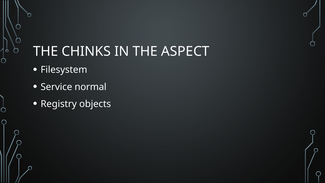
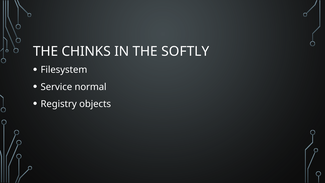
ASPECT: ASPECT -> SOFTLY
